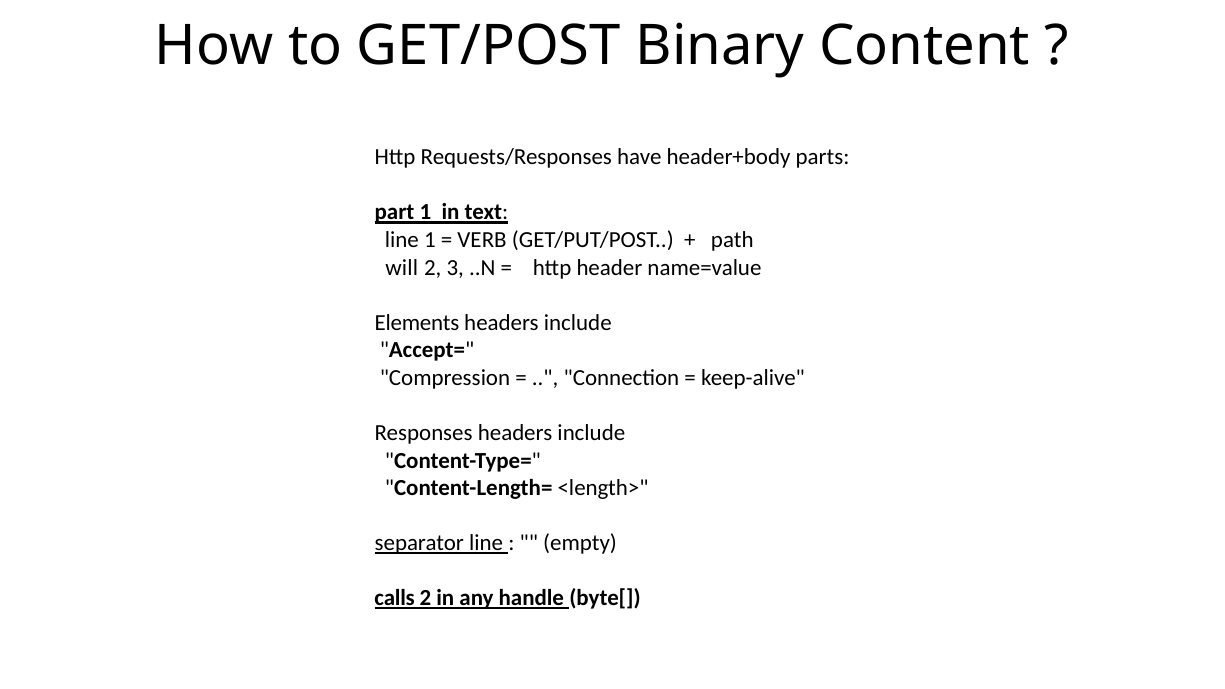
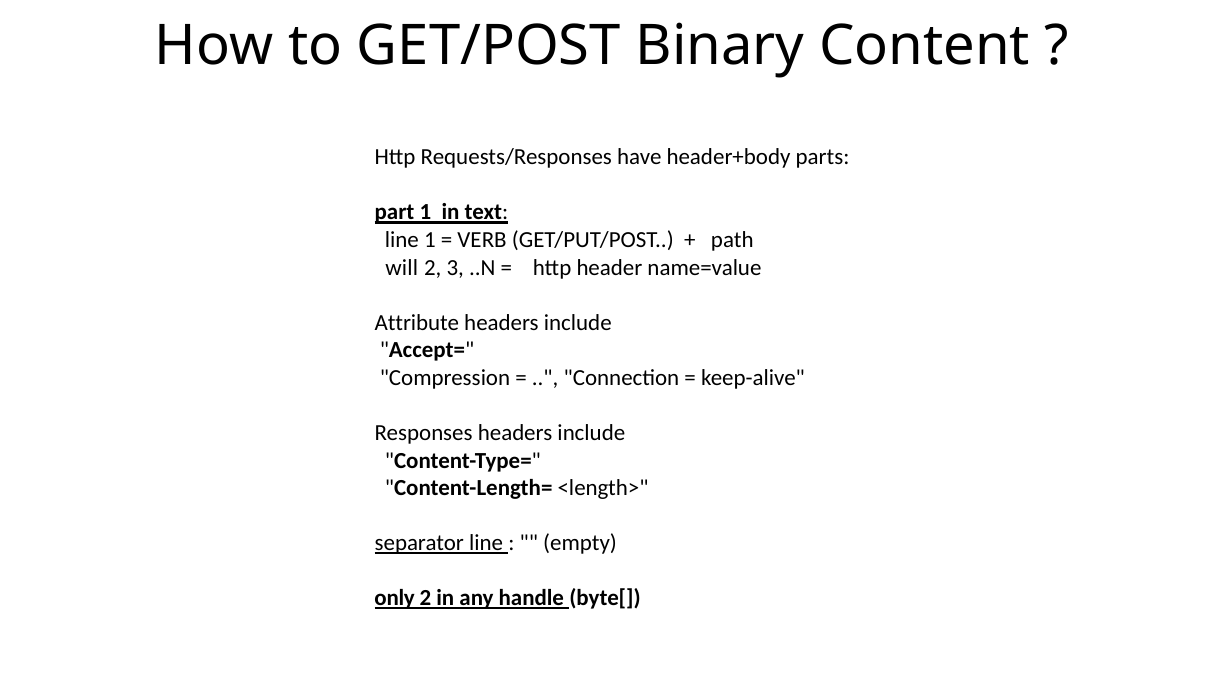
Elements: Elements -> Attribute
calls: calls -> only
